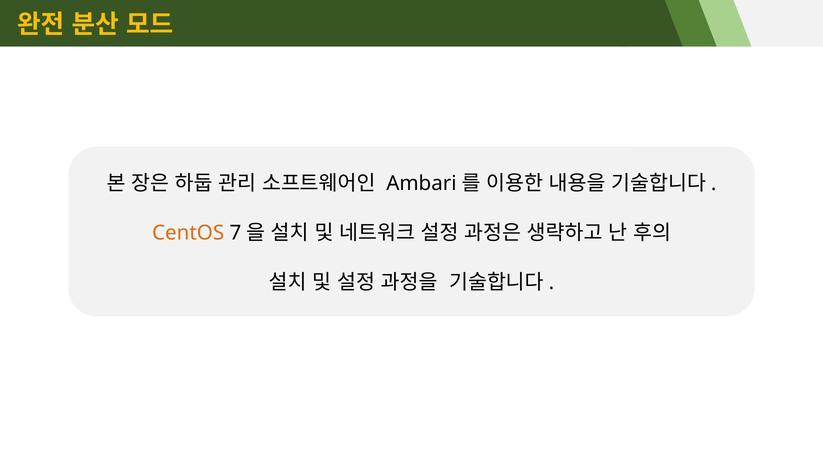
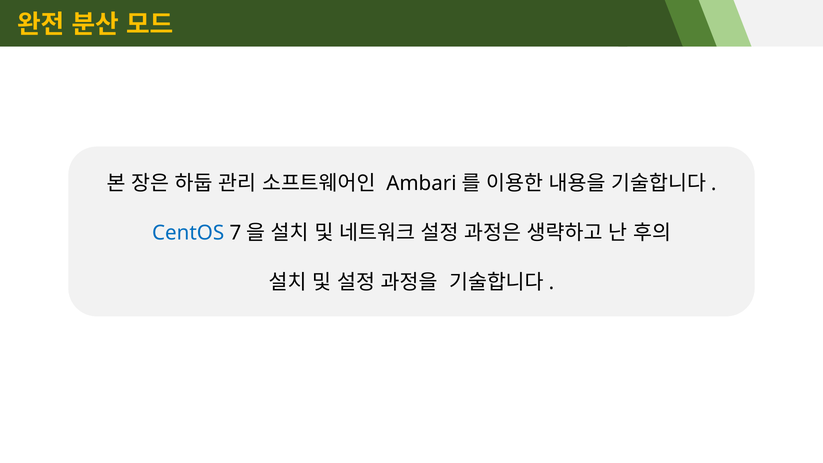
CentOS colour: orange -> blue
